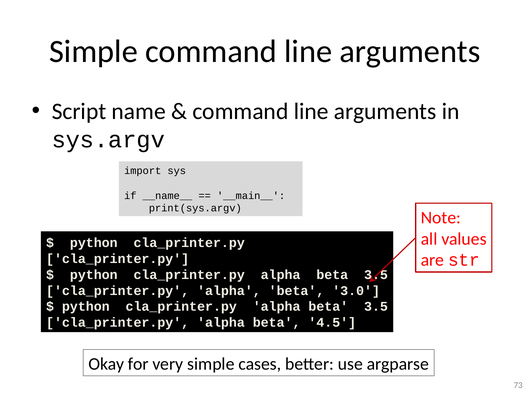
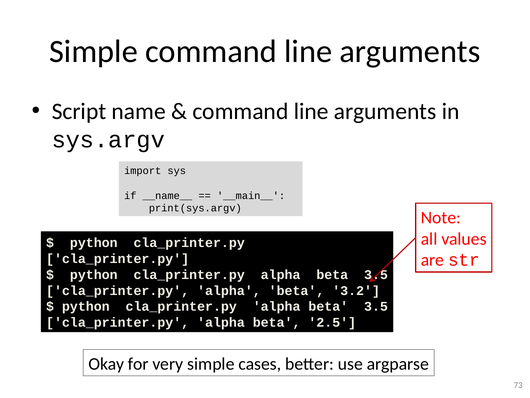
3.0: 3.0 -> 3.2
4.5: 4.5 -> 2.5
